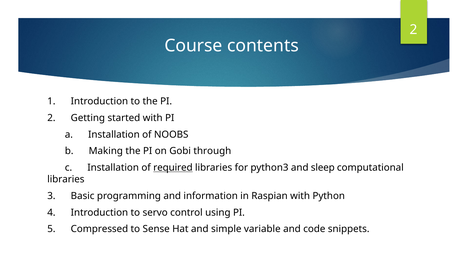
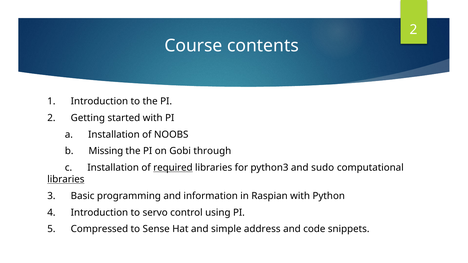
Making: Making -> Missing
sleep: sleep -> sudo
libraries at (66, 180) underline: none -> present
variable: variable -> address
